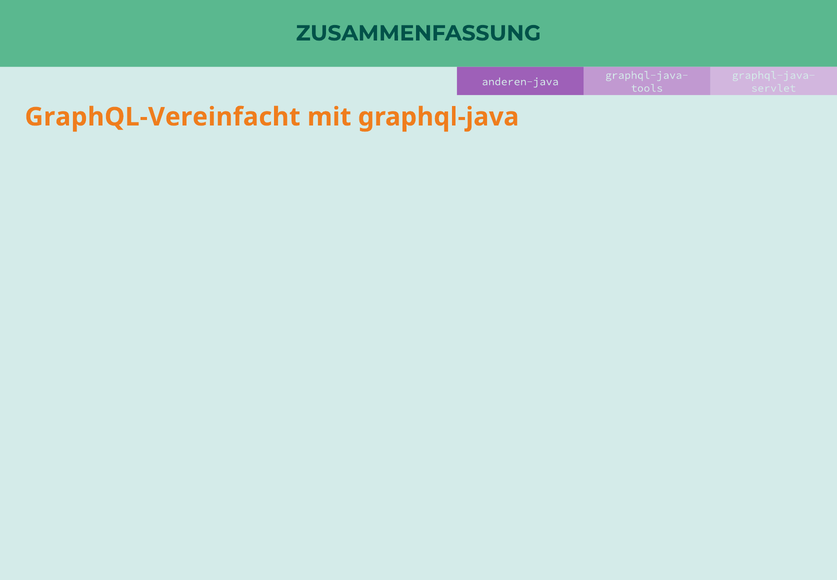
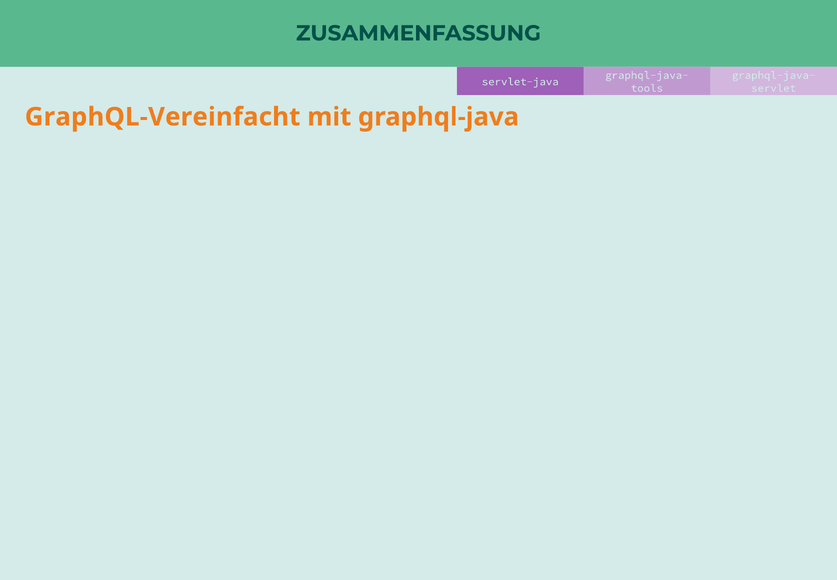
anderen-java: anderen-java -> servlet-java
